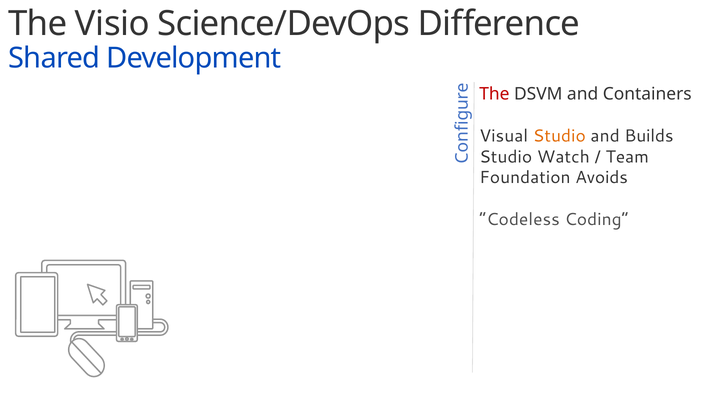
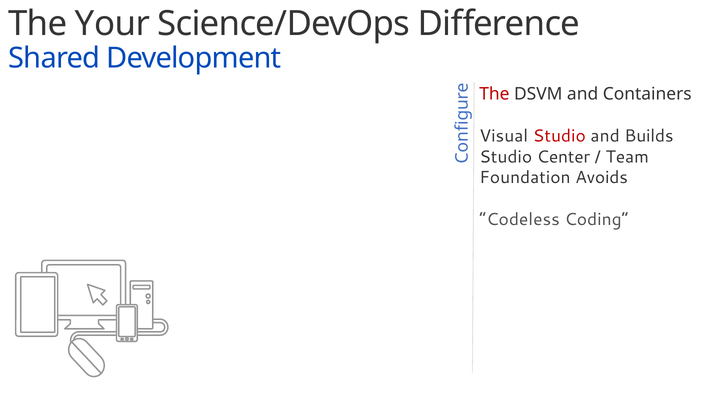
Visio: Visio -> Your
Studio at (559, 136) colour: orange -> red
Watch: Watch -> Center
